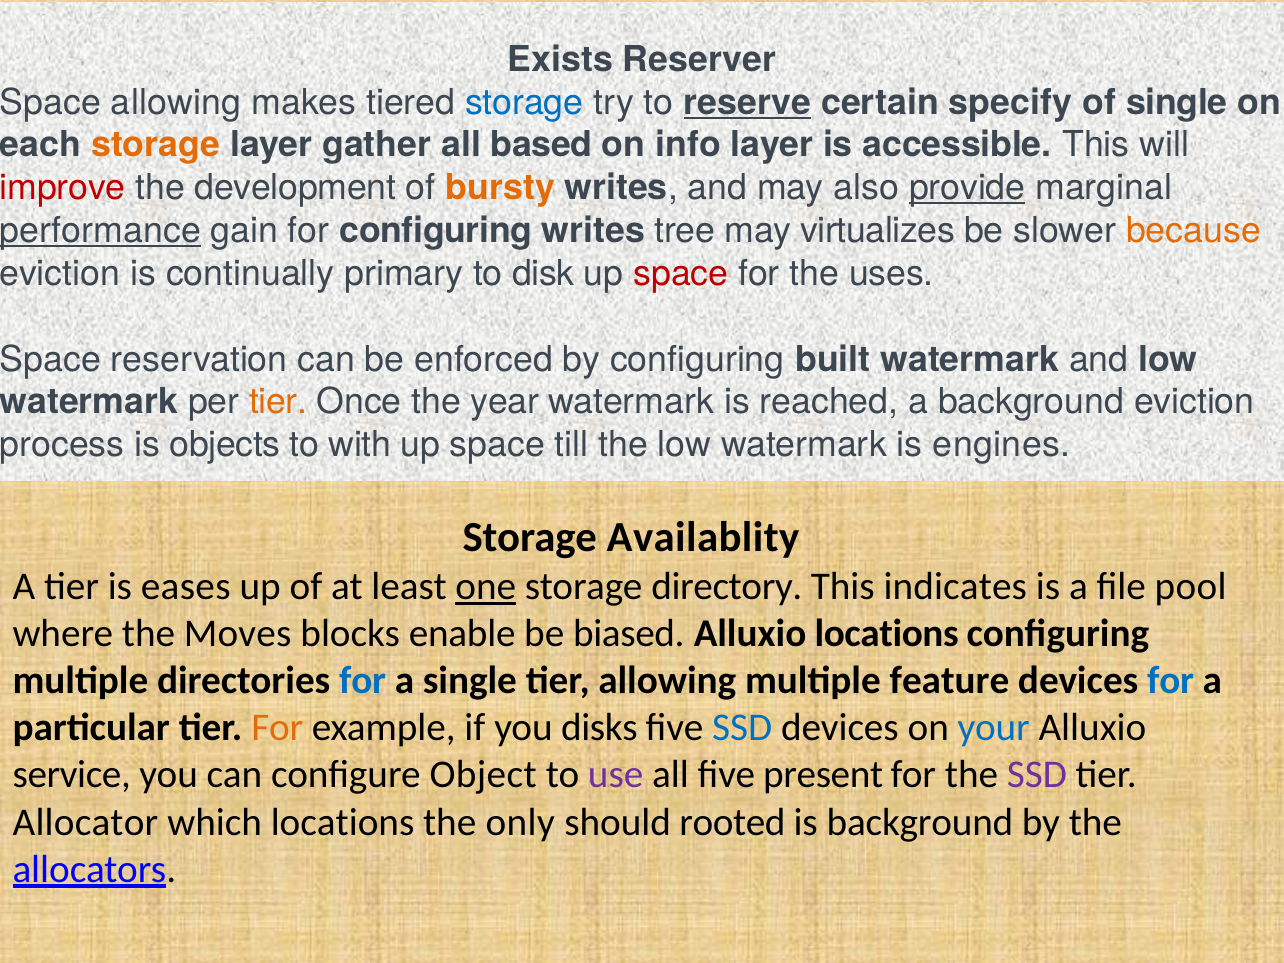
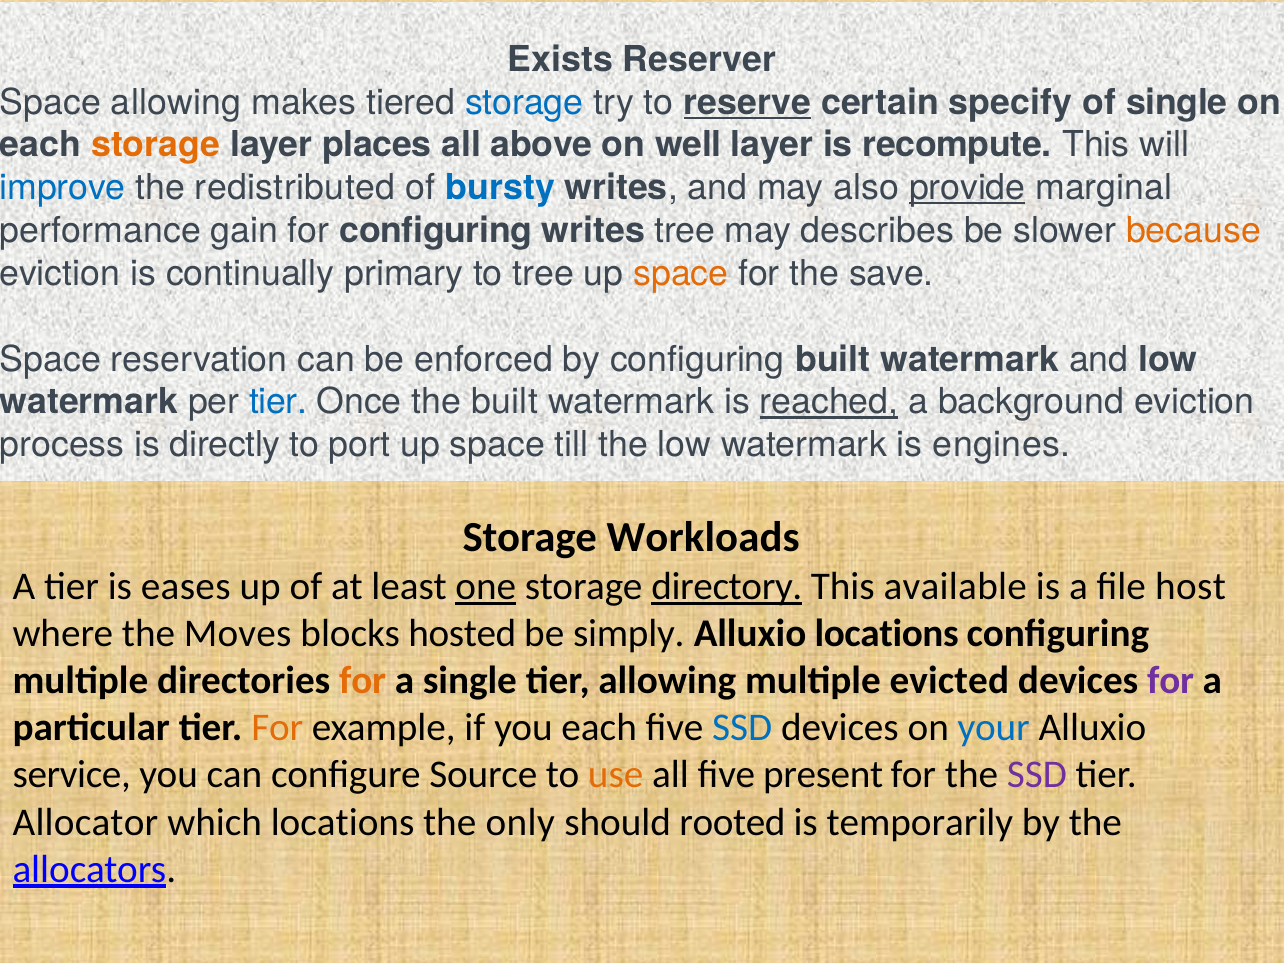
gather: gather -> places
based: based -> above
info: info -> well
accessible: accessible -> recompute
improve colour: red -> blue
development: development -> redistributed
bursty colour: orange -> blue
performance underline: present -> none
virtualizes: virtualizes -> describes
to disk: disk -> tree
space at (681, 274) colour: red -> orange
uses: uses -> save
tier at (278, 402) colour: orange -> blue
the year: year -> built
reached underline: none -> present
objects: objects -> directly
with: with -> port
Availablity: Availablity -> Workloads
directory underline: none -> present
indicates: indicates -> available
pool: pool -> host
enable: enable -> hosted
biased: biased -> simply
for at (363, 681) colour: blue -> orange
feature: feature -> evicted
for at (1171, 681) colour: blue -> purple
you disks: disks -> each
Object: Object -> Source
use colour: purple -> orange
is background: background -> temporarily
